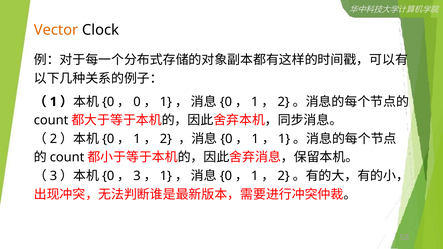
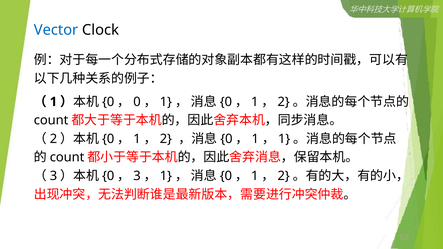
Vector colour: orange -> blue
